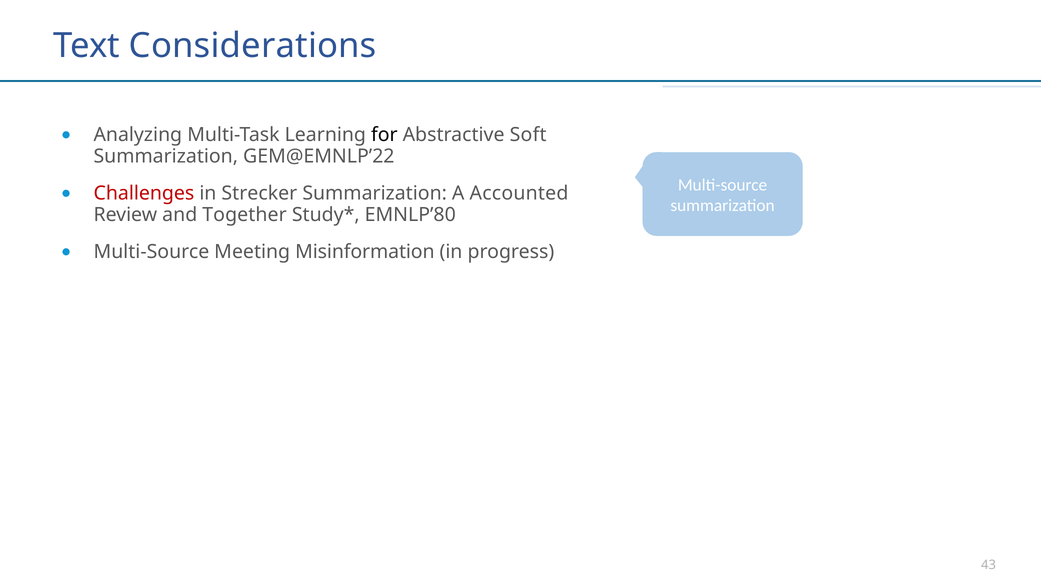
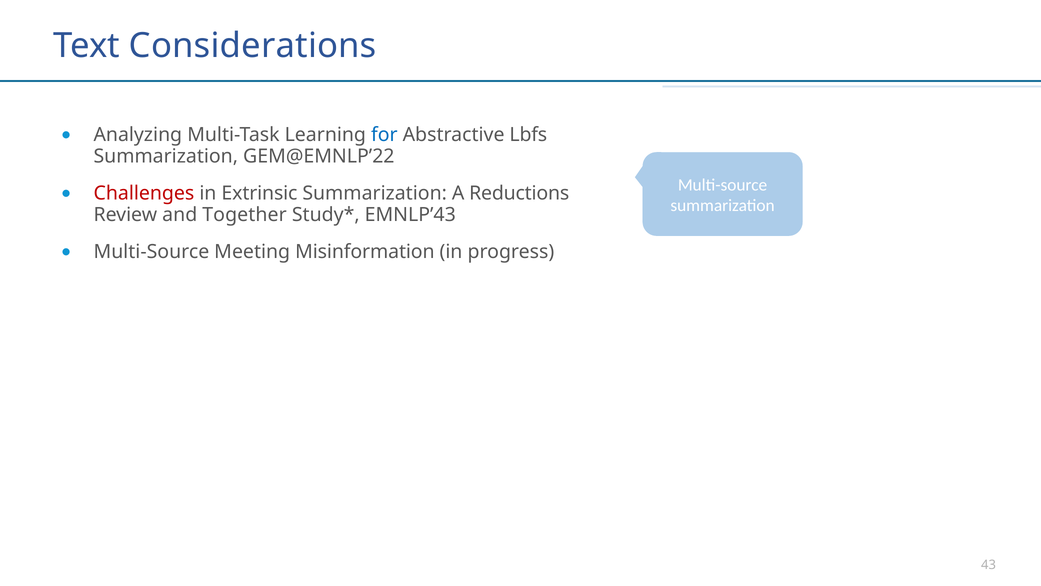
for colour: black -> blue
Soft: Soft -> Lbfs
Strecker: Strecker -> Extrinsic
Accounted: Accounted -> Reductions
EMNLP’80: EMNLP’80 -> EMNLP’43
